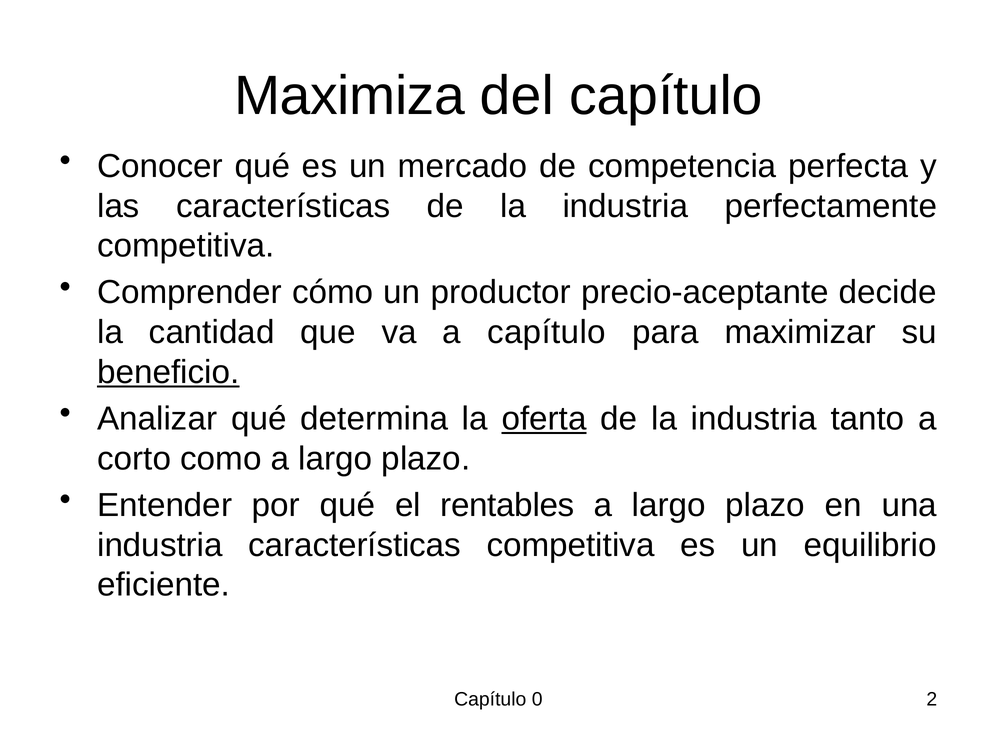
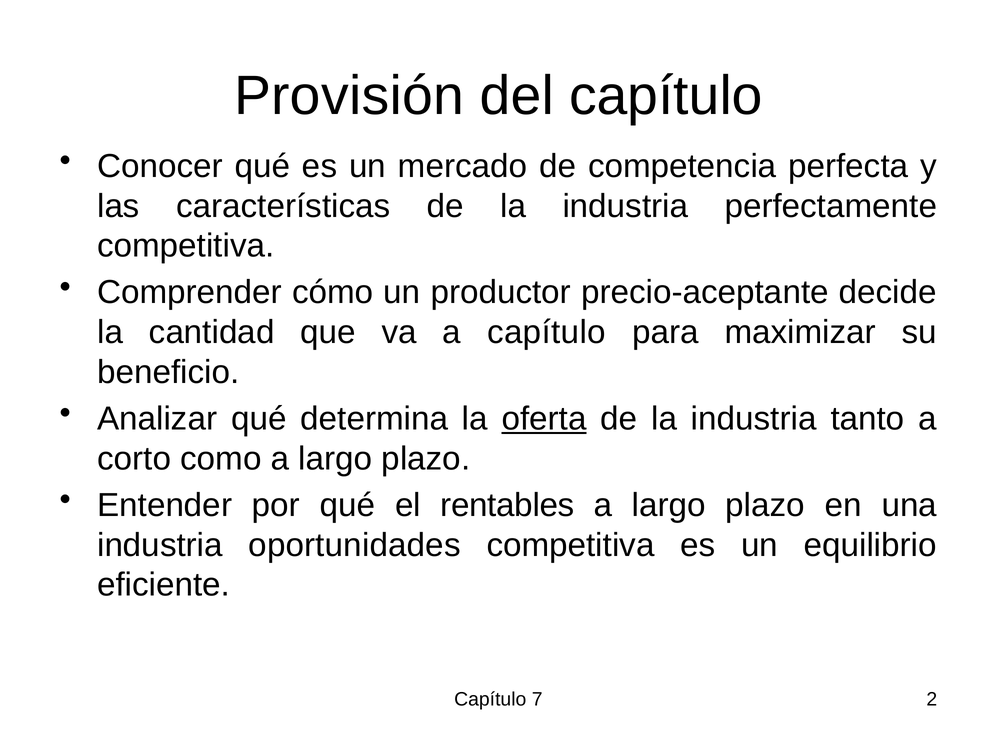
Maximiza: Maximiza -> Provisión
beneficio underline: present -> none
industria características: características -> oportunidades
0: 0 -> 7
